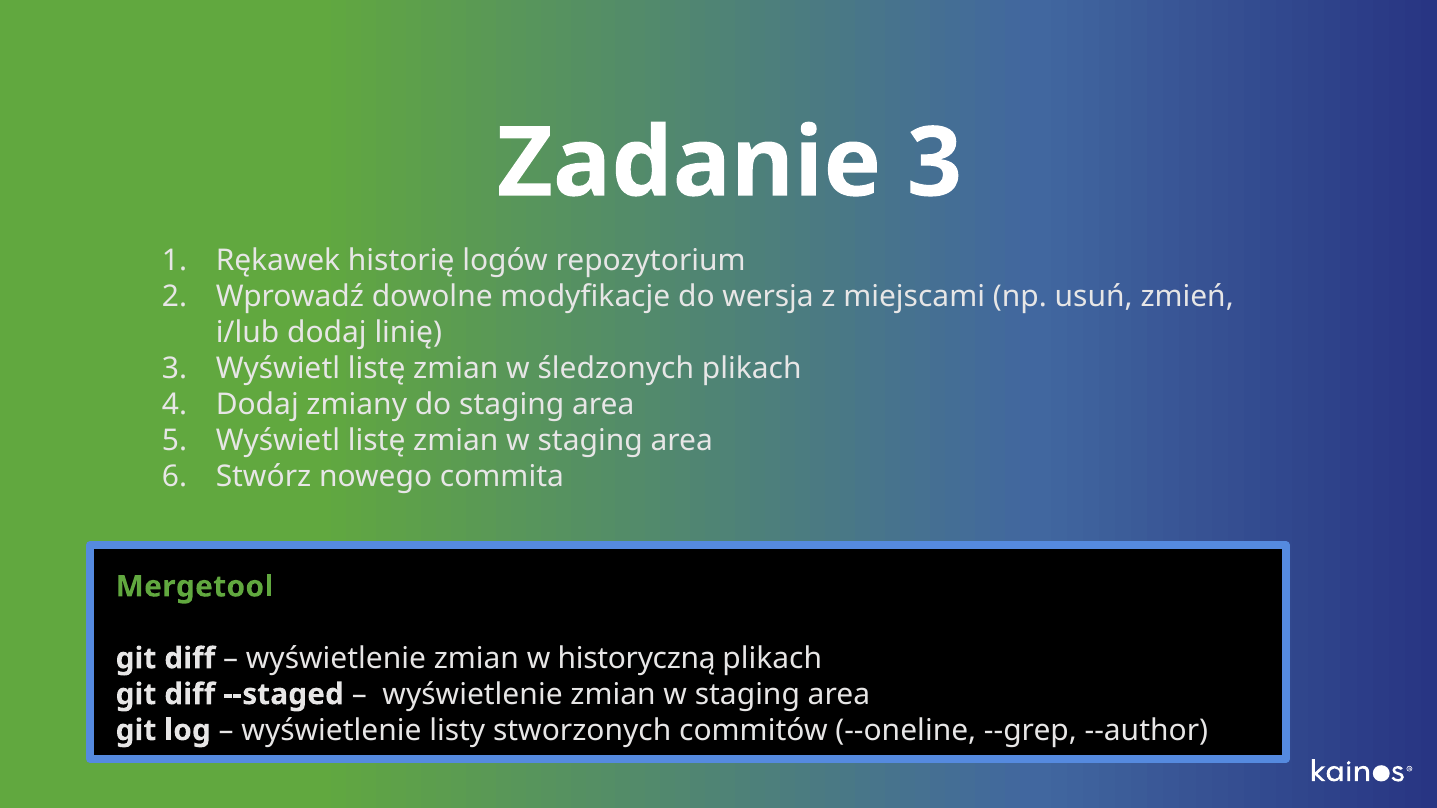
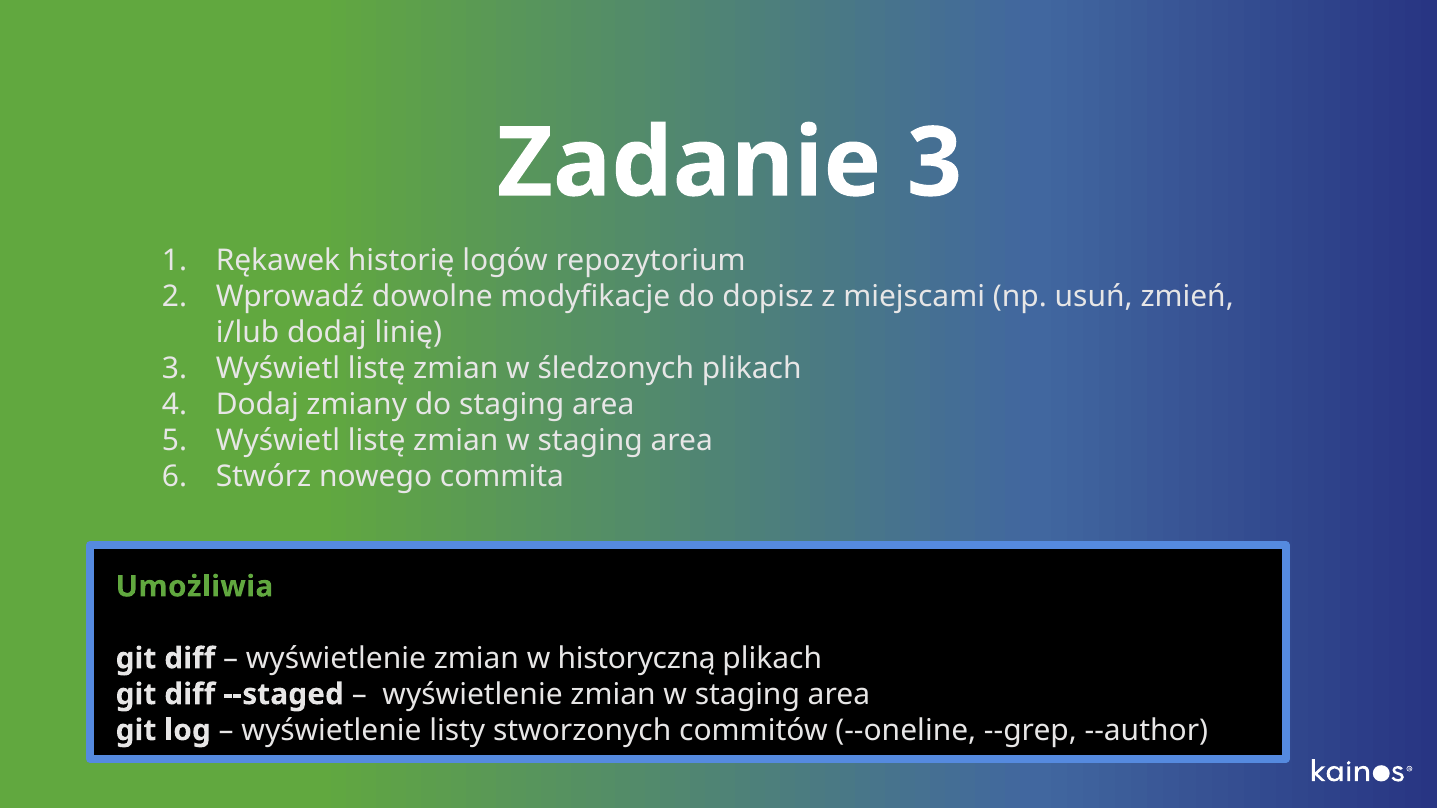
wersja: wersja -> dopisz
Mergetool: Mergetool -> Umożliwia
